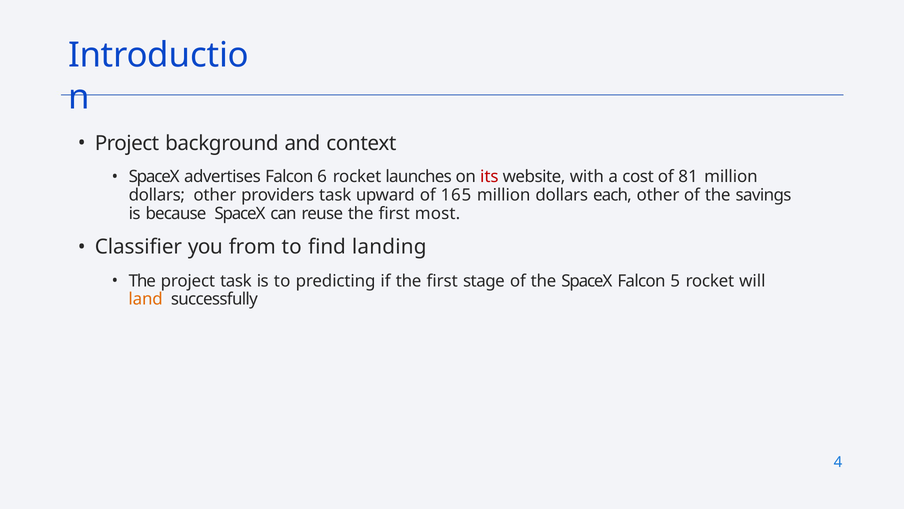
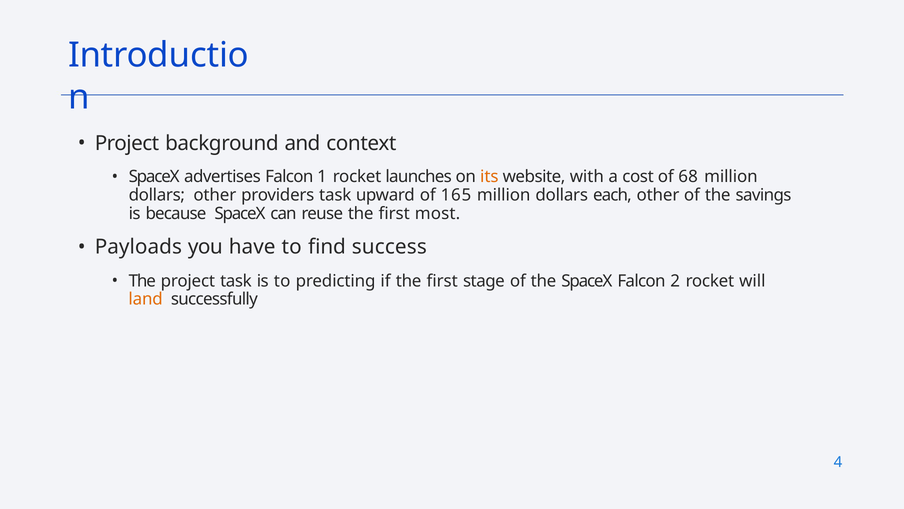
6: 6 -> 1
its colour: red -> orange
81: 81 -> 68
Classifier: Classifier -> Payloads
from: from -> have
landing: landing -> success
5: 5 -> 2
